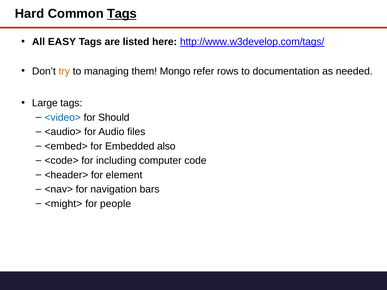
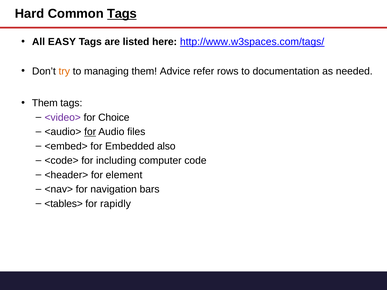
http://www.w3develop.com/tags/: http://www.w3develop.com/tags/ -> http://www.w3spaces.com/tags/
Mongo: Mongo -> Advice
Large at (45, 103): Large -> Them
<video> colour: blue -> purple
Should: Should -> Choice
for at (90, 132) underline: none -> present
<might>: <might> -> <tables>
people: people -> rapidly
